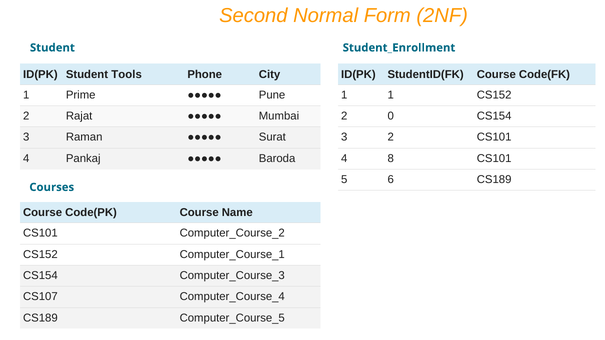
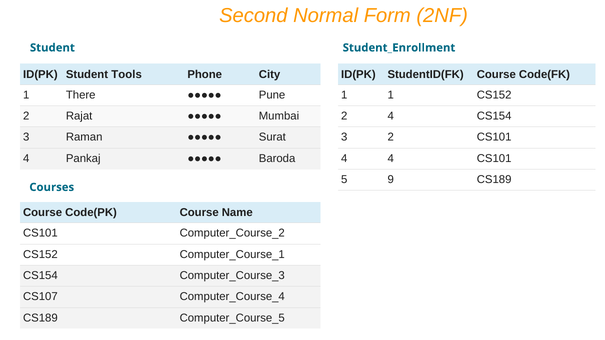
Prime: Prime -> There
2 0: 0 -> 4
4 8: 8 -> 4
6: 6 -> 9
